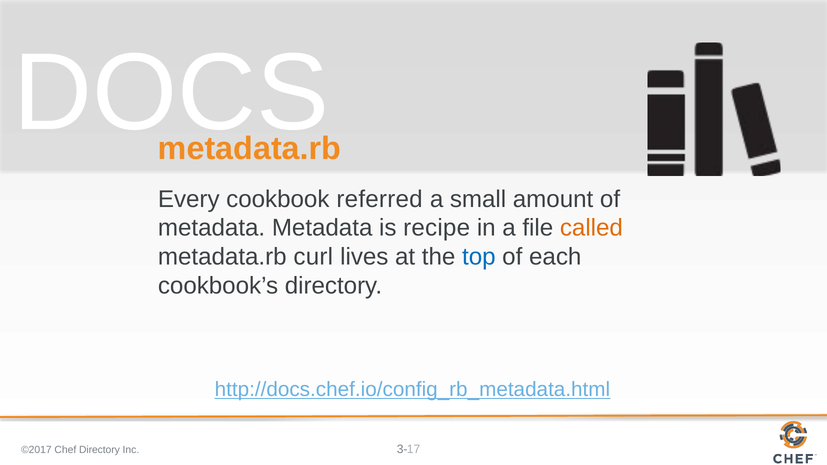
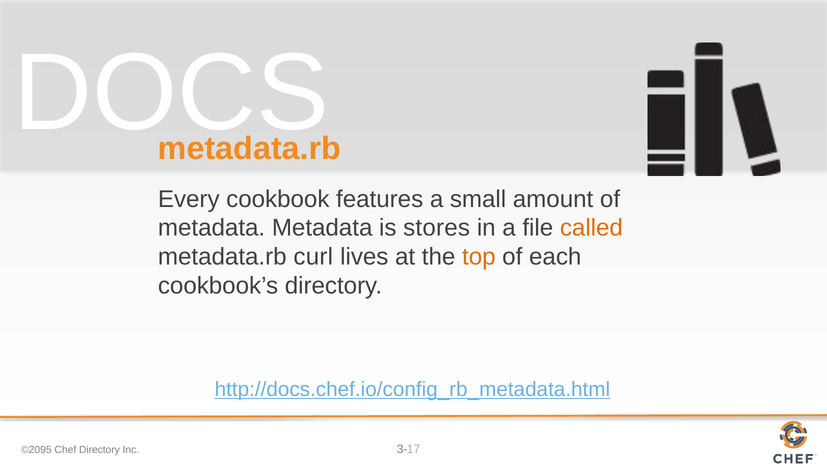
referred: referred -> features
recipe: recipe -> stores
top colour: blue -> orange
©2017: ©2017 -> ©2095
